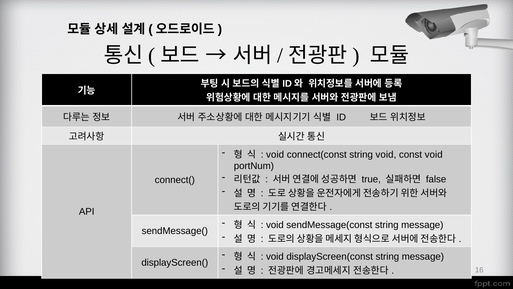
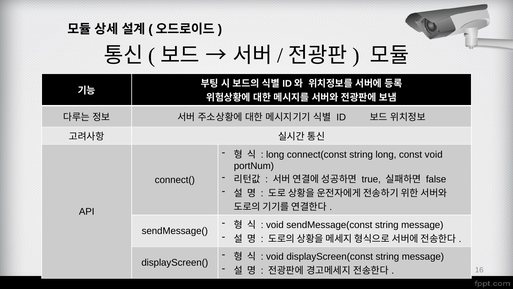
void at (275, 154): void -> long
string void: void -> long
